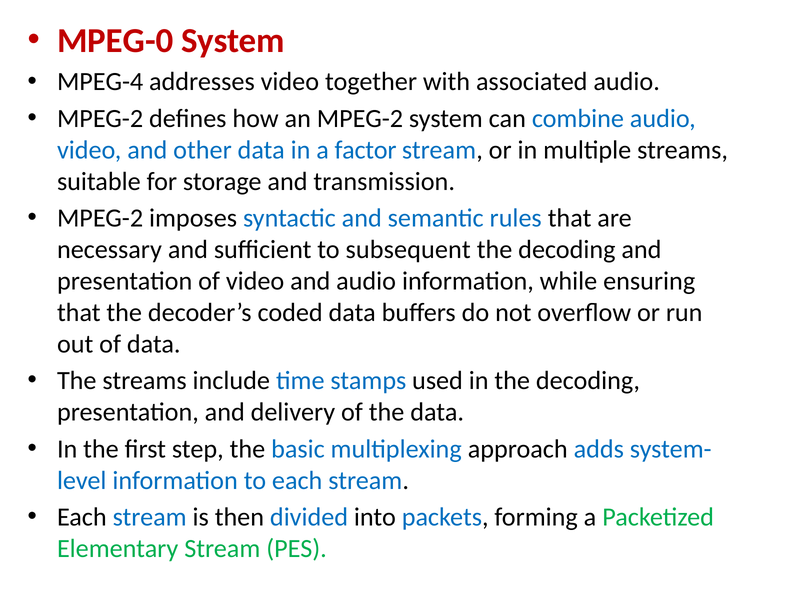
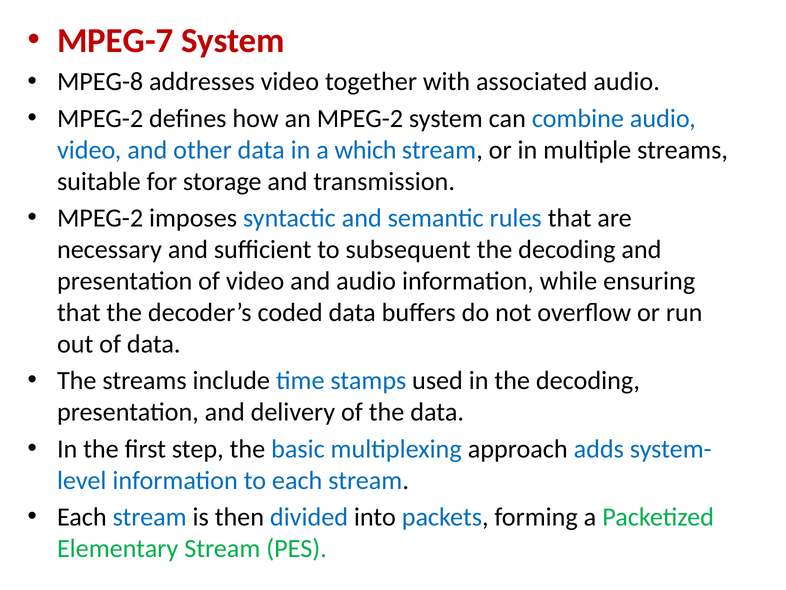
MPEG-0: MPEG-0 -> MPEG-7
MPEG-4: MPEG-4 -> MPEG-8
factor: factor -> which
